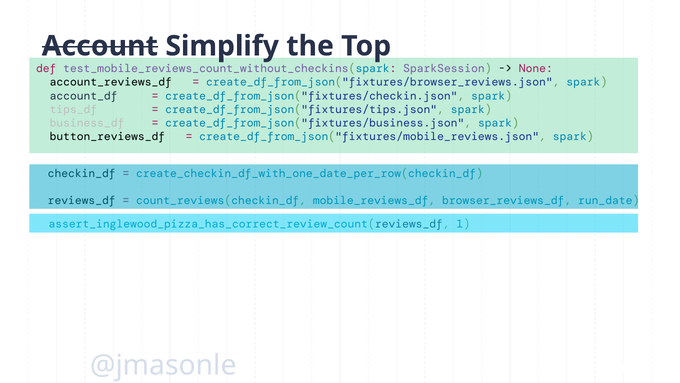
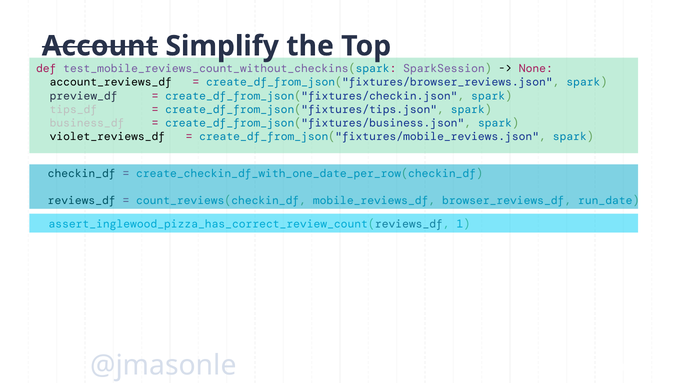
account_df: account_df -> preview_df
button_reviews_df: button_reviews_df -> violet_reviews_df
